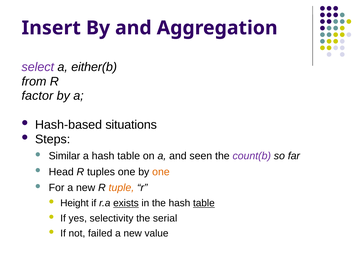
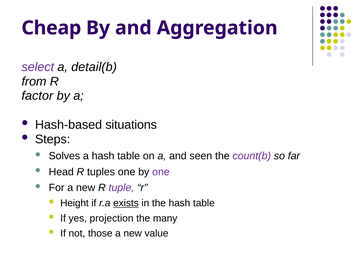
Insert: Insert -> Cheap
either(b: either(b -> detail(b
Similar: Similar -> Solves
one at (161, 172) colour: orange -> purple
tuple colour: orange -> purple
table at (204, 203) underline: present -> none
selectivity: selectivity -> projection
serial: serial -> many
failed: failed -> those
